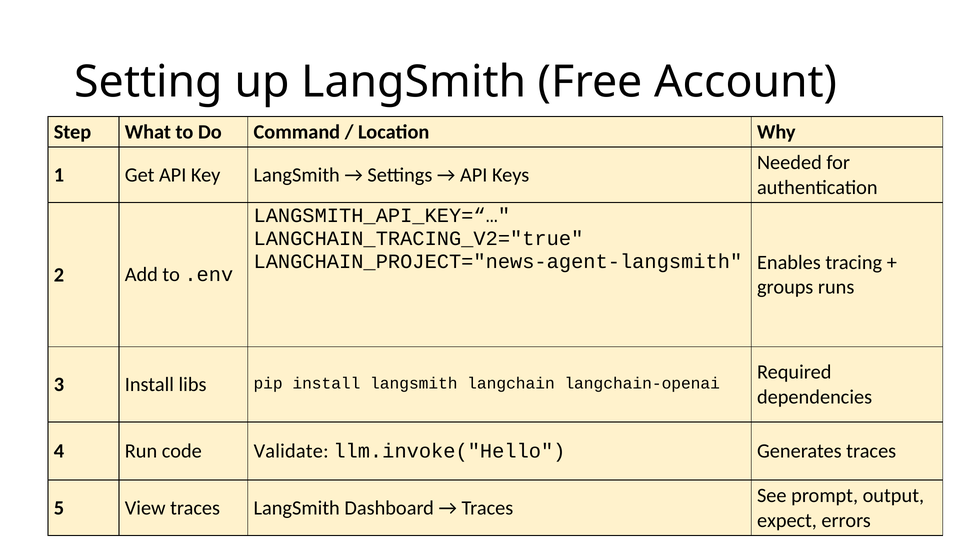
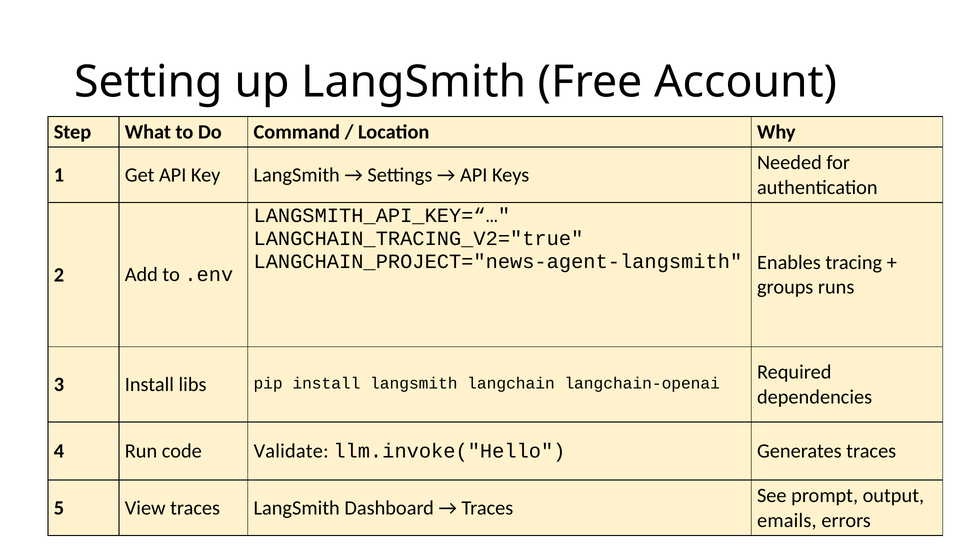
expect: expect -> emails
